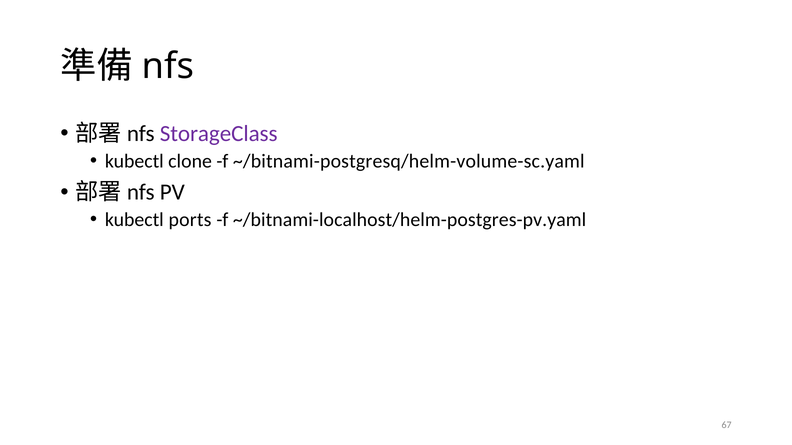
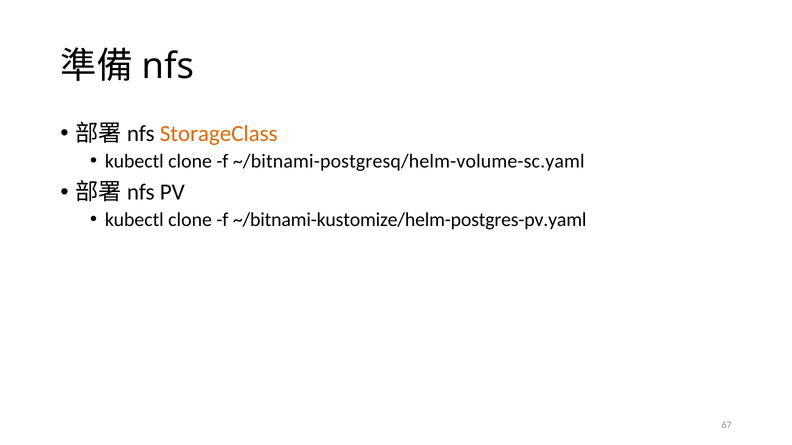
StorageClass colour: purple -> orange
ports at (190, 220): ports -> clone
~/bitnami-localhost/helm-postgres-pv.yaml: ~/bitnami-localhost/helm-postgres-pv.yaml -> ~/bitnami-kustomize/helm-postgres-pv.yaml
